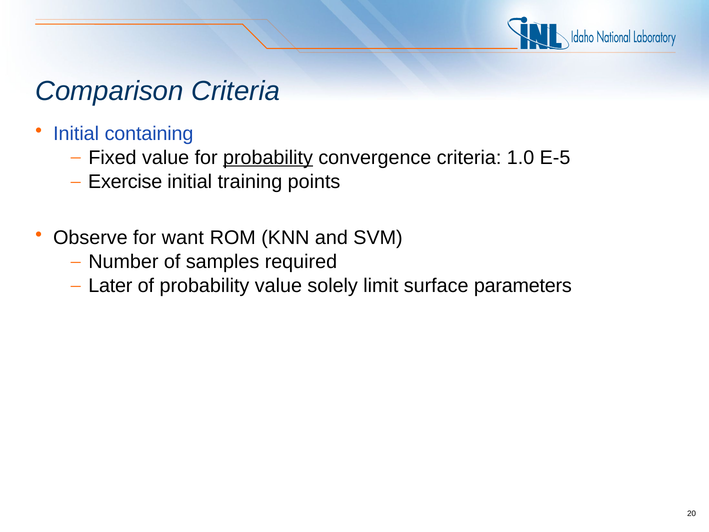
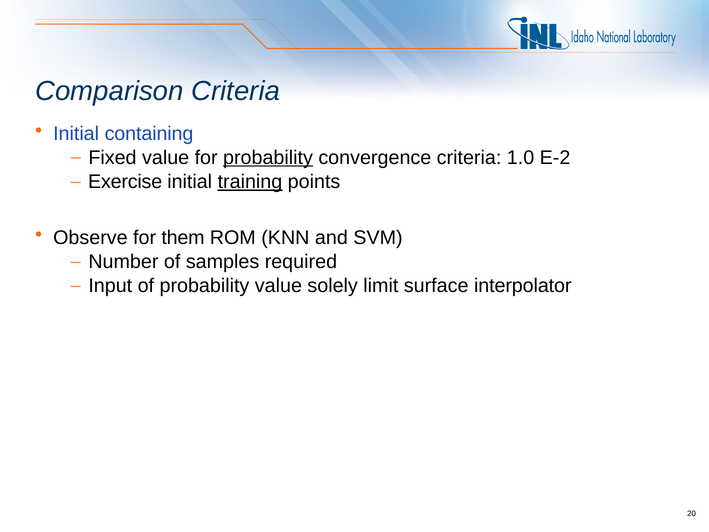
E-5: E-5 -> E-2
training underline: none -> present
want: want -> them
Later: Later -> Input
parameters: parameters -> interpolator
